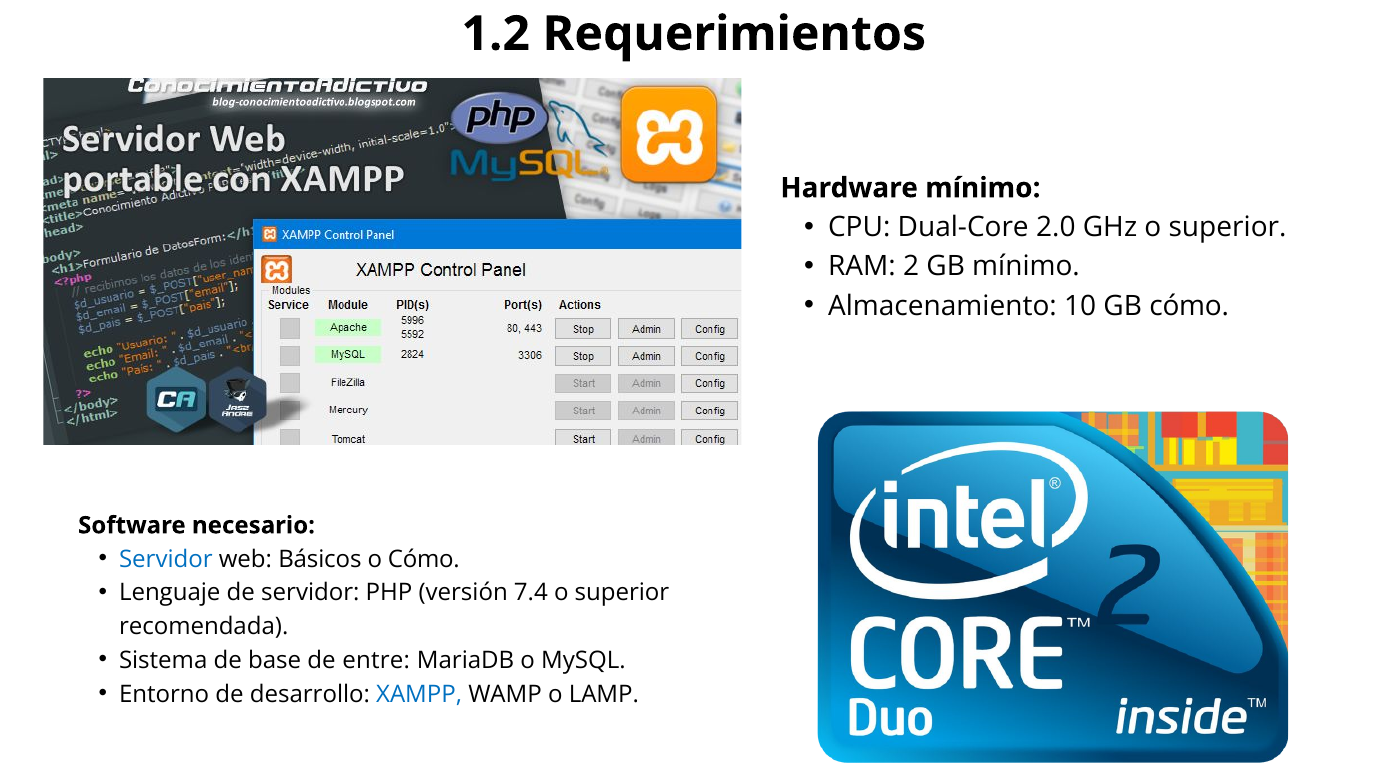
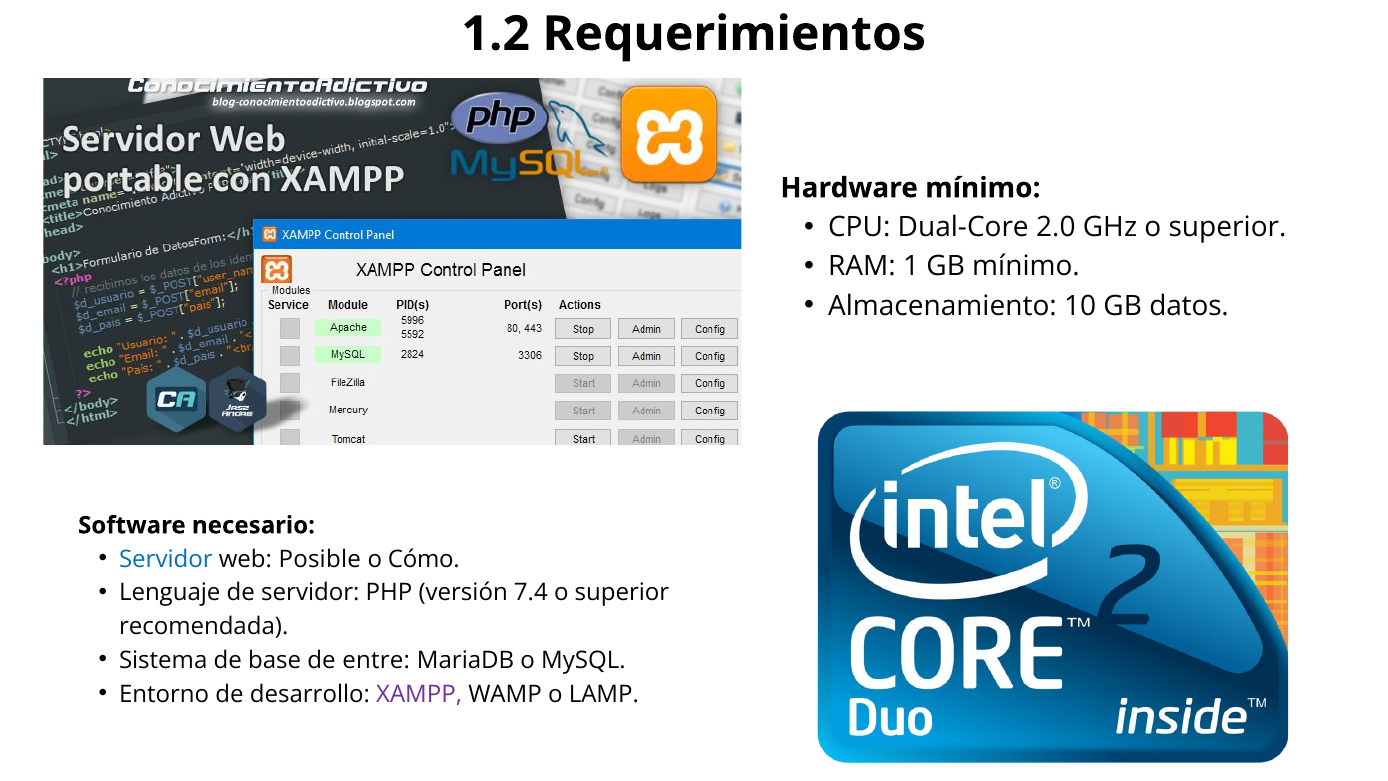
2: 2 -> 1
GB cómo: cómo -> datos
Básicos: Básicos -> Posible
XAMPP colour: blue -> purple
